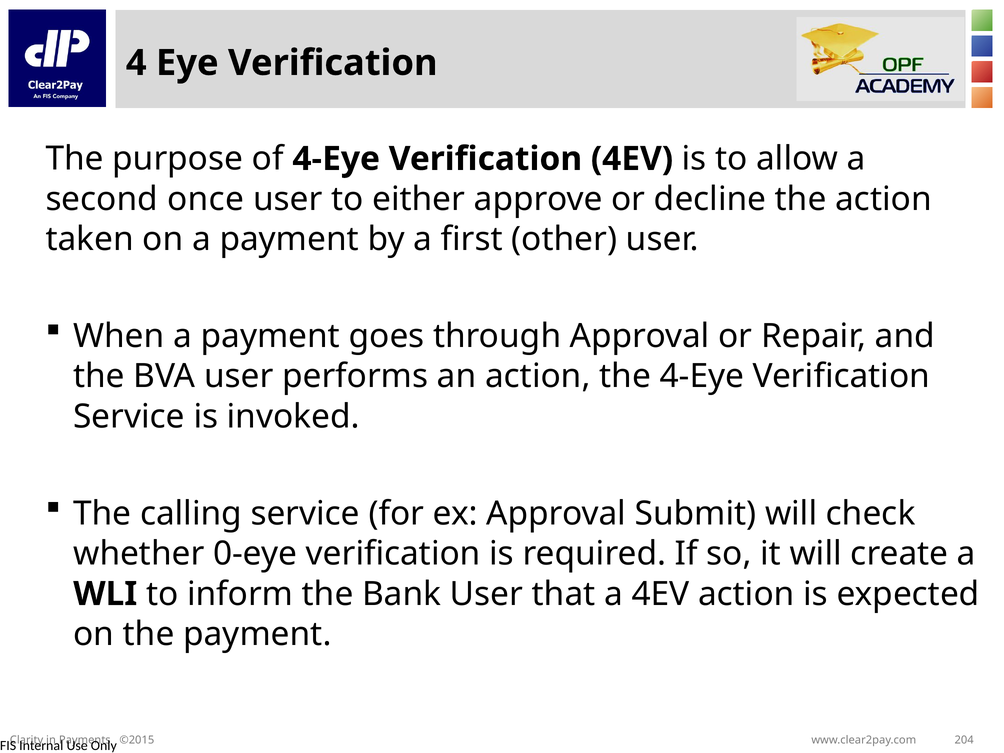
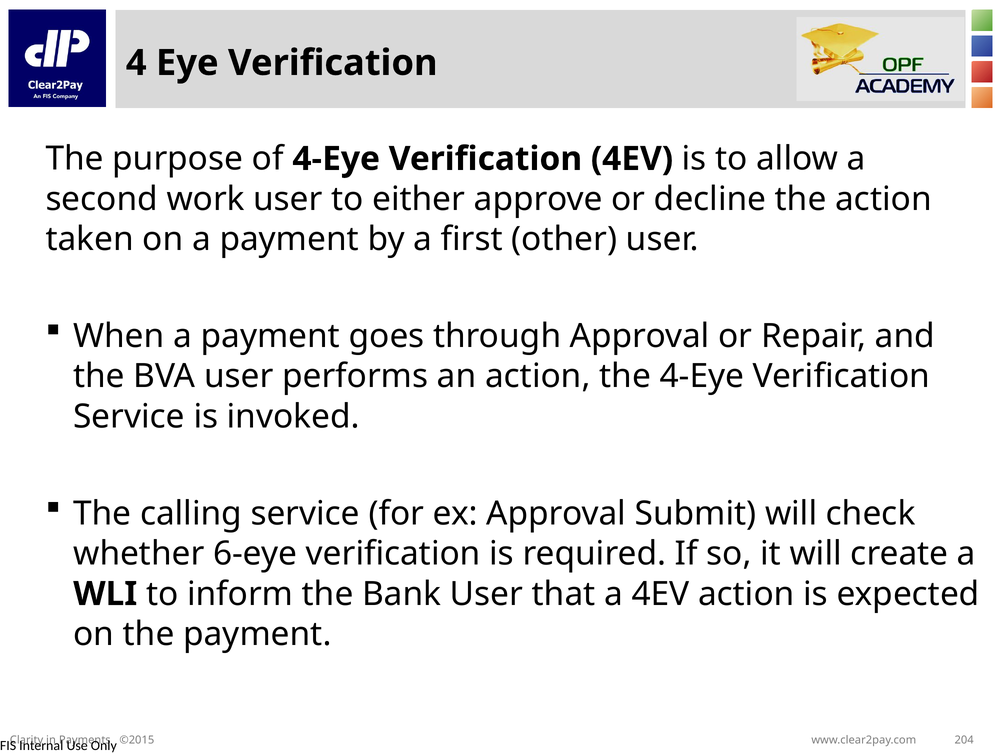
once: once -> work
0-eye: 0-eye -> 6-eye
